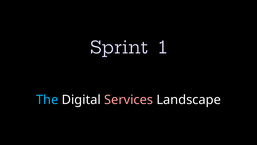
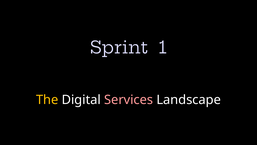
The colour: light blue -> yellow
